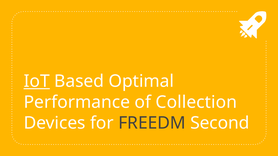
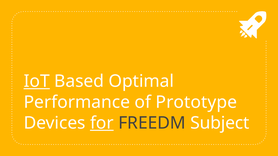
Collection: Collection -> Prototype
for underline: none -> present
Second: Second -> Subject
